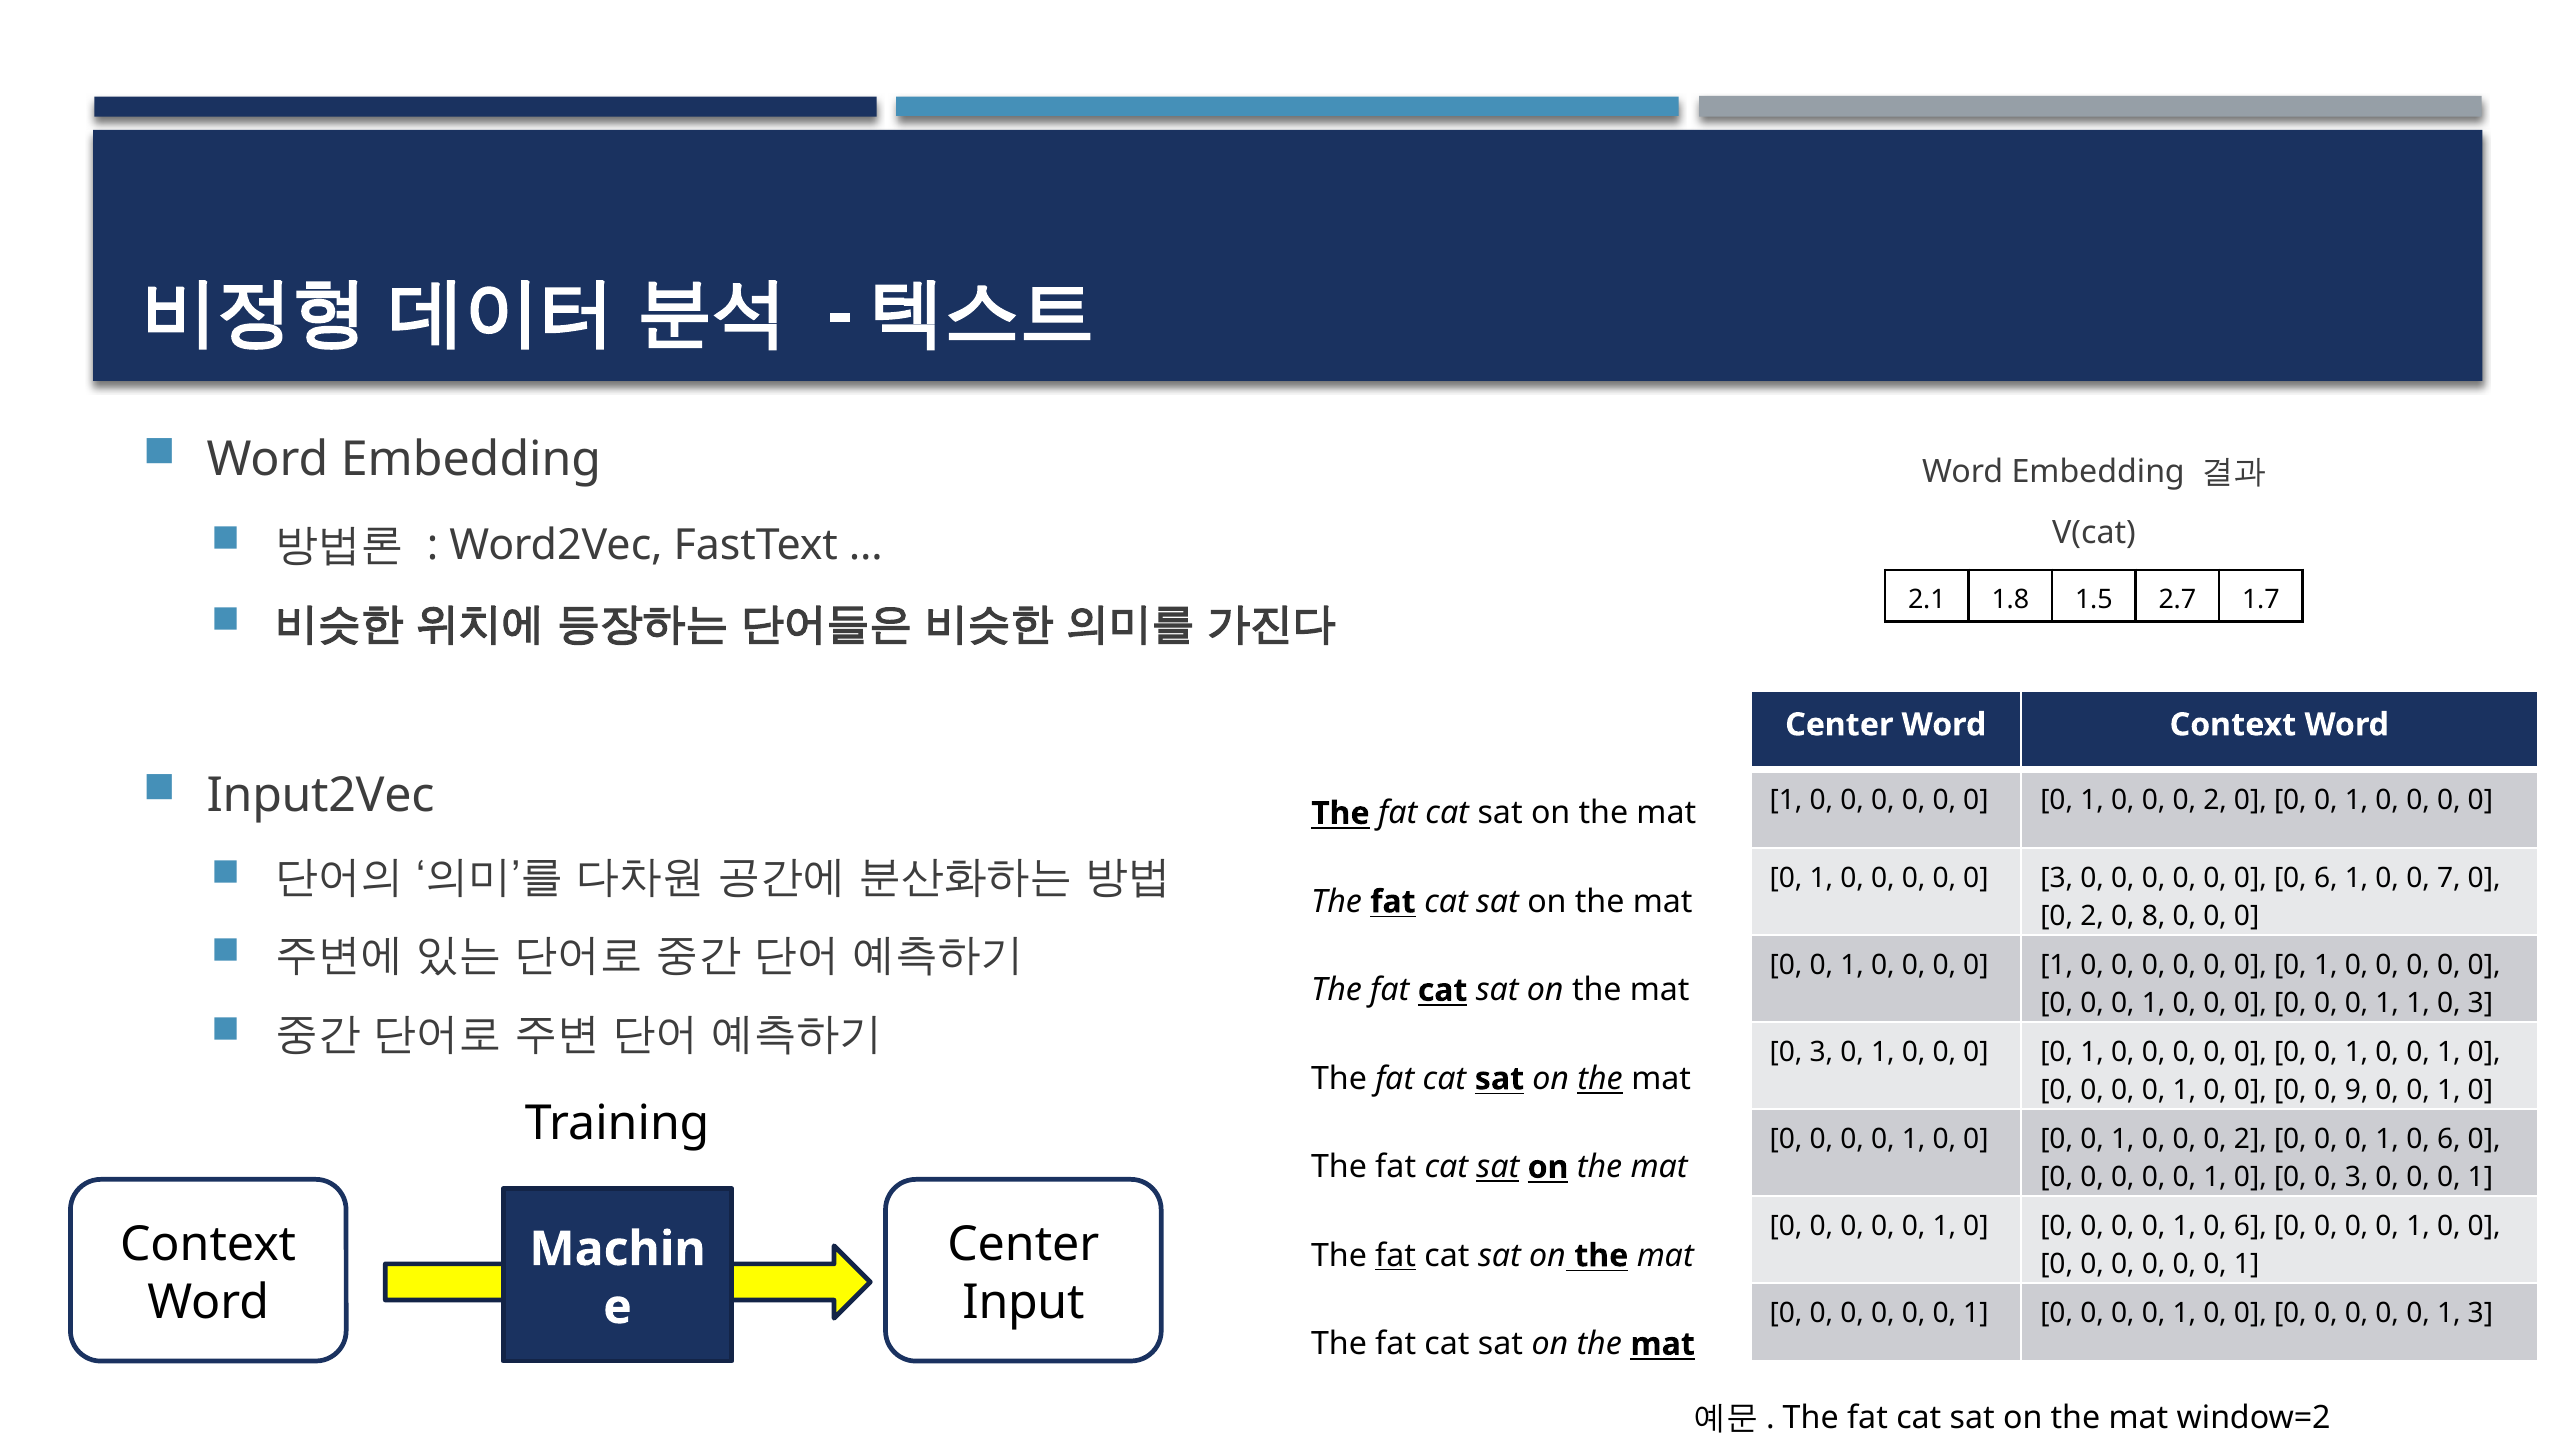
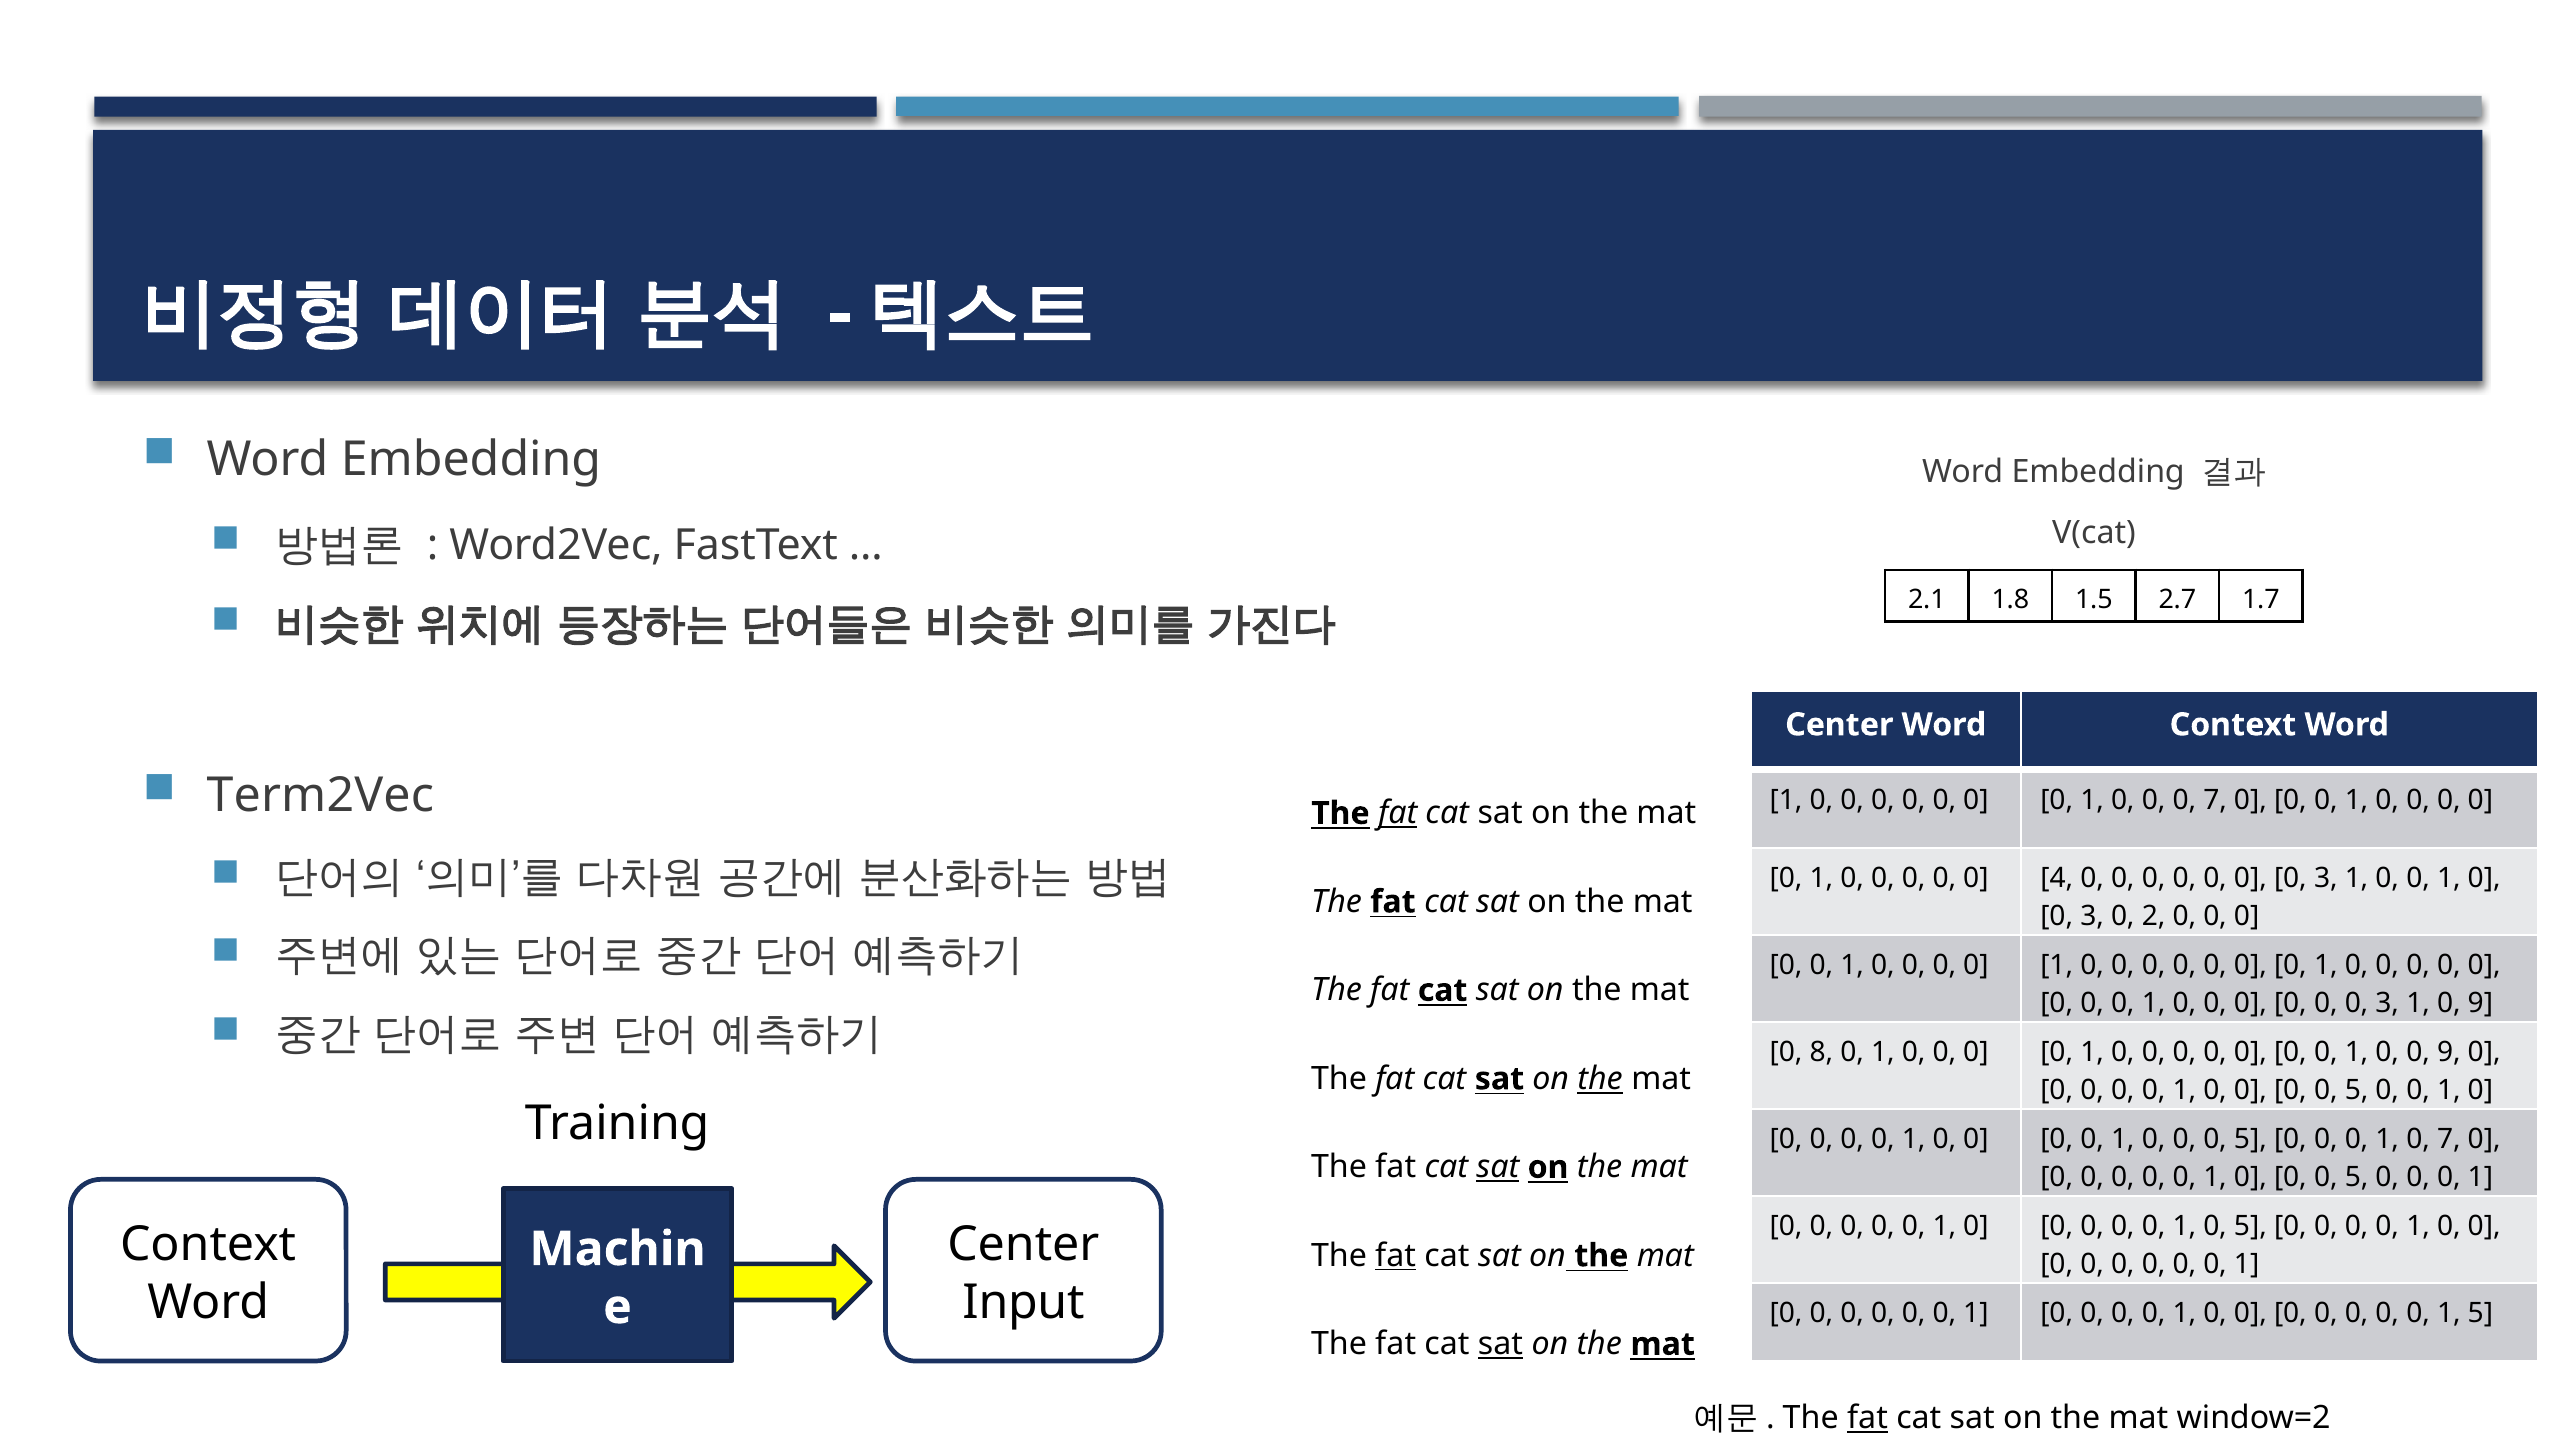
Input2Vec: Input2Vec -> Term2Vec
2 at (2215, 800): 2 -> 7
fat at (1398, 813) underline: none -> present
3 at (2057, 878): 3 -> 4
6 at (2326, 878): 6 -> 3
1 0 0 7: 7 -> 1
2 at (2092, 916): 2 -> 3
8: 8 -> 2
1 at (2387, 1003): 1 -> 3
1 0 3: 3 -> 9
3 at (1821, 1052): 3 -> 8
1 0 0 1: 1 -> 9
9 at (2357, 1090): 9 -> 5
2 at (2250, 1139): 2 -> 5
6 at (2449, 1139): 6 -> 7
3 at (2357, 1177): 3 -> 5
6 at (2250, 1226): 6 -> 5
1 3: 3 -> 5
sat at (1500, 1344) underline: none -> present
fat at (1867, 1418) underline: none -> present
